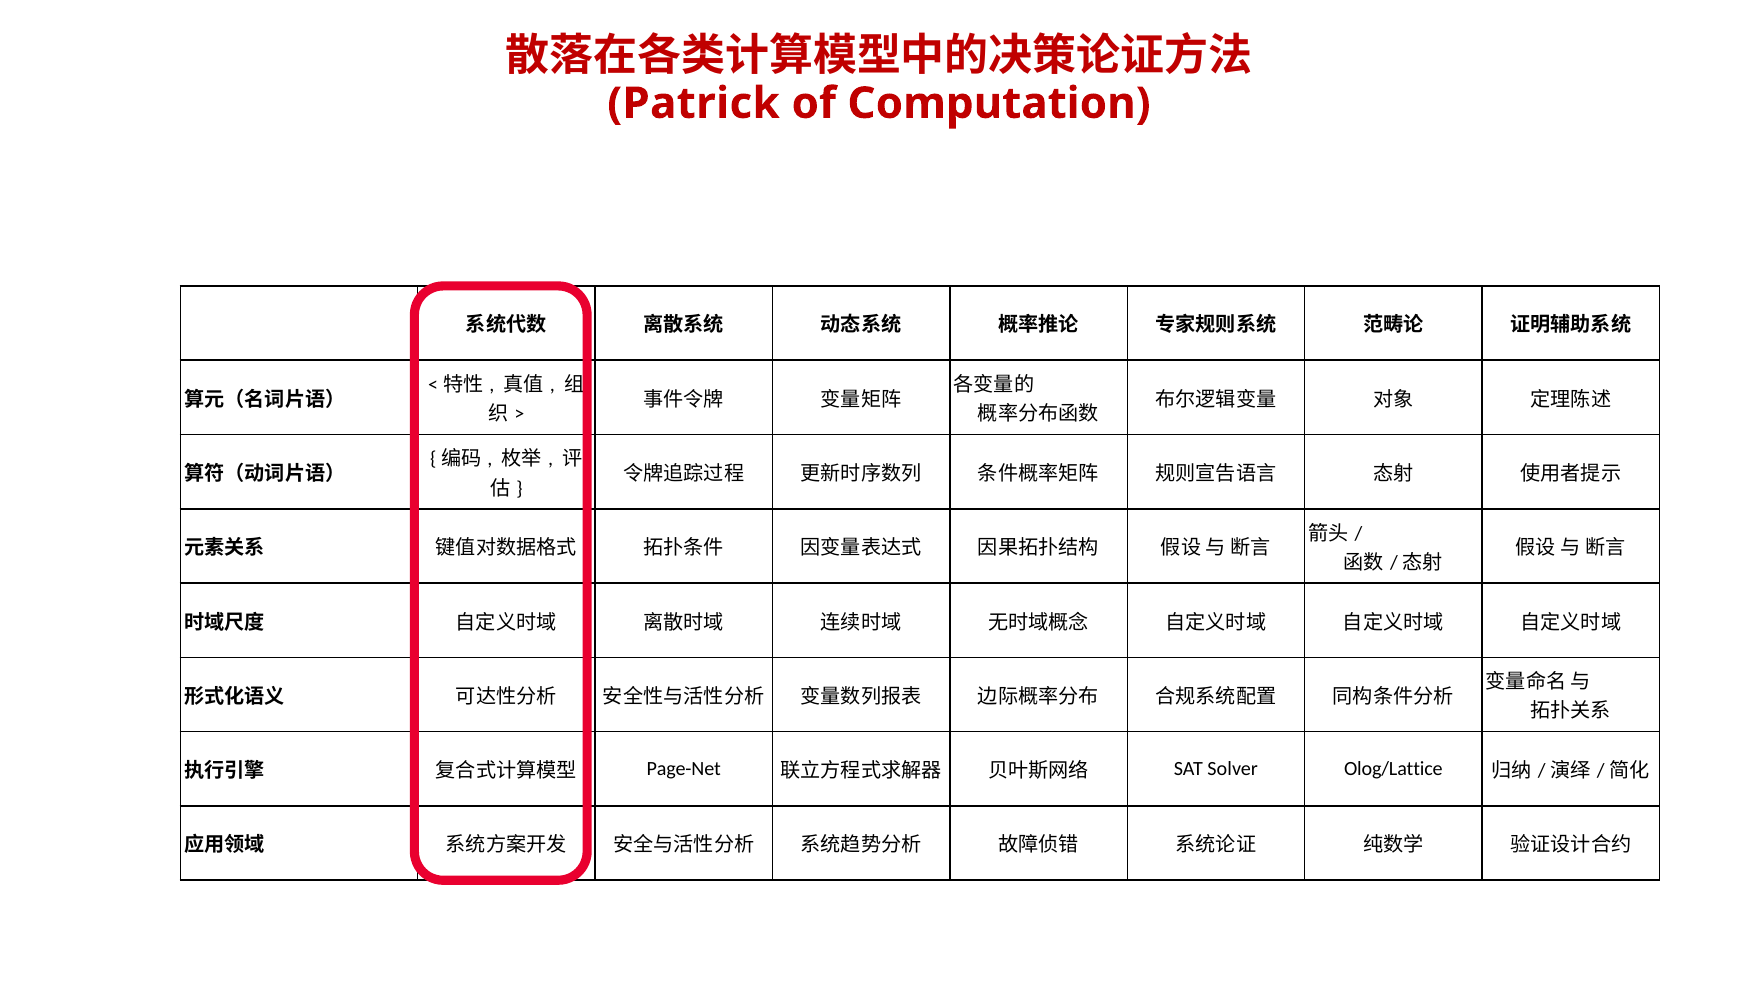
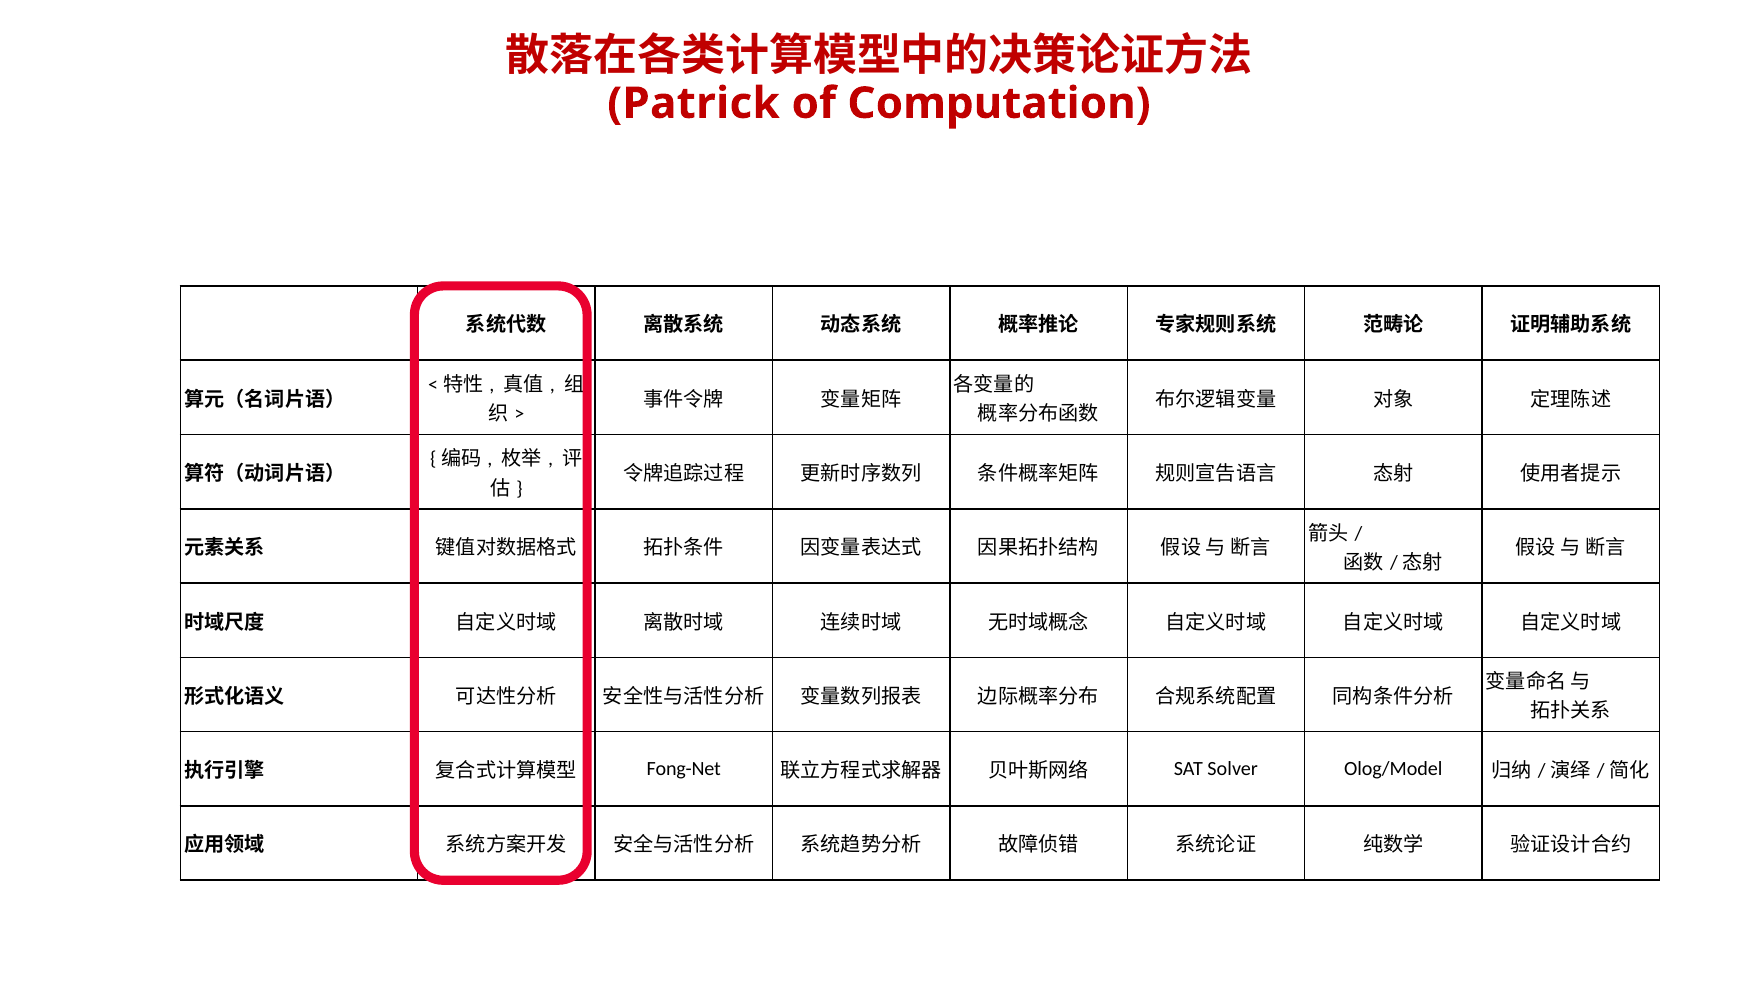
Page-Net: Page-Net -> Fong-Net
Olog/Lattice: Olog/Lattice -> Olog/Model
